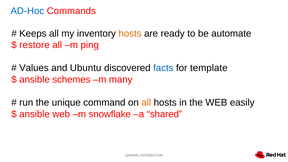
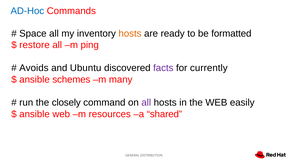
Keeps: Keeps -> Space
automate: automate -> formatted
Values: Values -> Avoids
facts colour: blue -> purple
template: template -> currently
unique: unique -> closely
all at (146, 103) colour: orange -> purple
snowflake: snowflake -> resources
